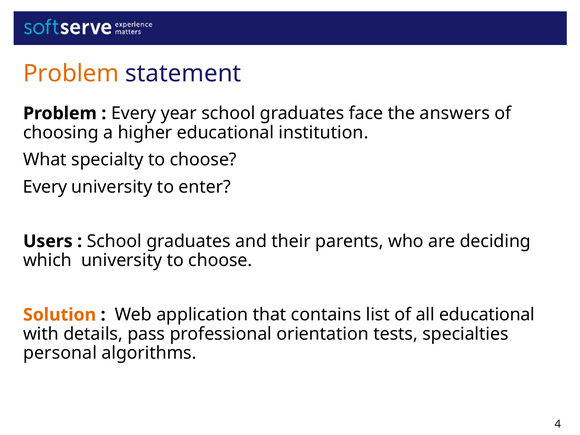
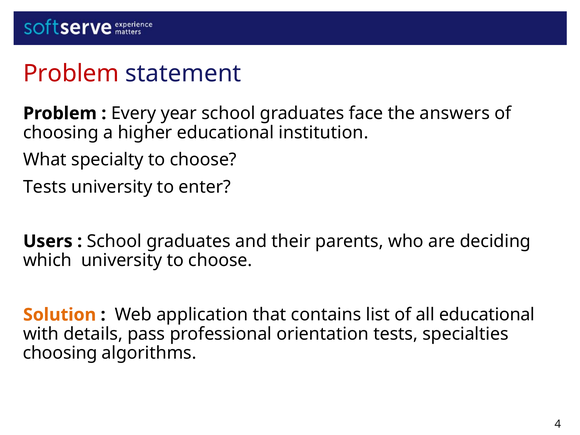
Problem at (71, 73) colour: orange -> red
Every at (45, 187): Every -> Tests
personal at (60, 353): personal -> choosing
